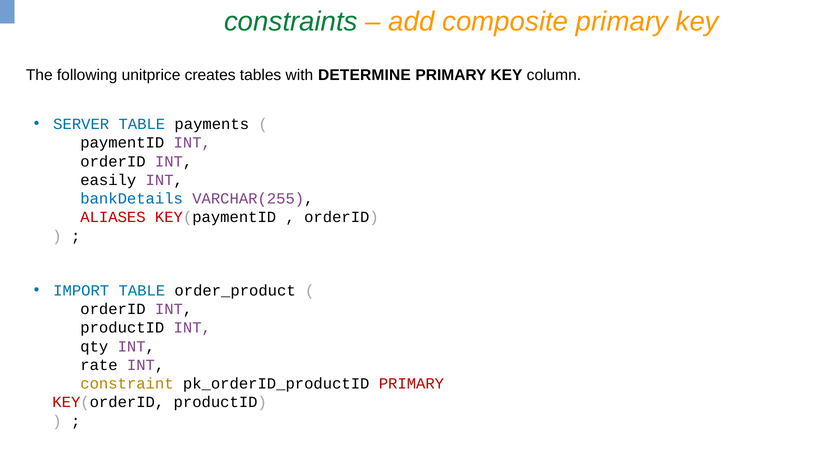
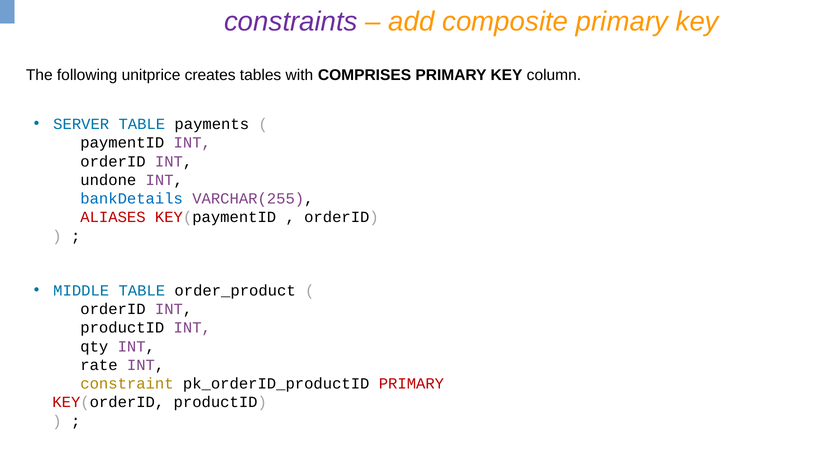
constraints colour: green -> purple
DETERMINE: DETERMINE -> COMPRISES
easily: easily -> undone
IMPORT: IMPORT -> MIDDLE
